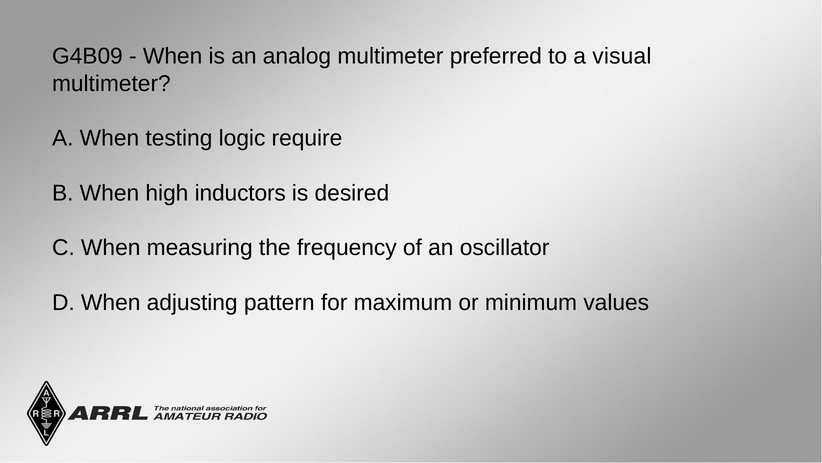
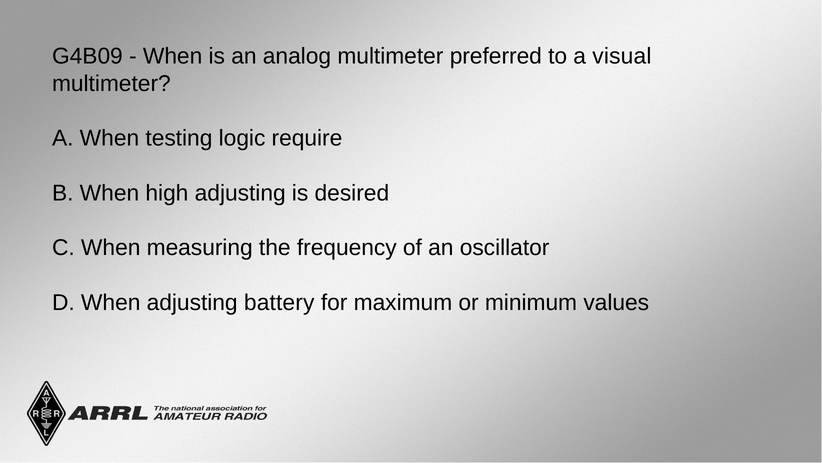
high inductors: inductors -> adjusting
pattern: pattern -> battery
